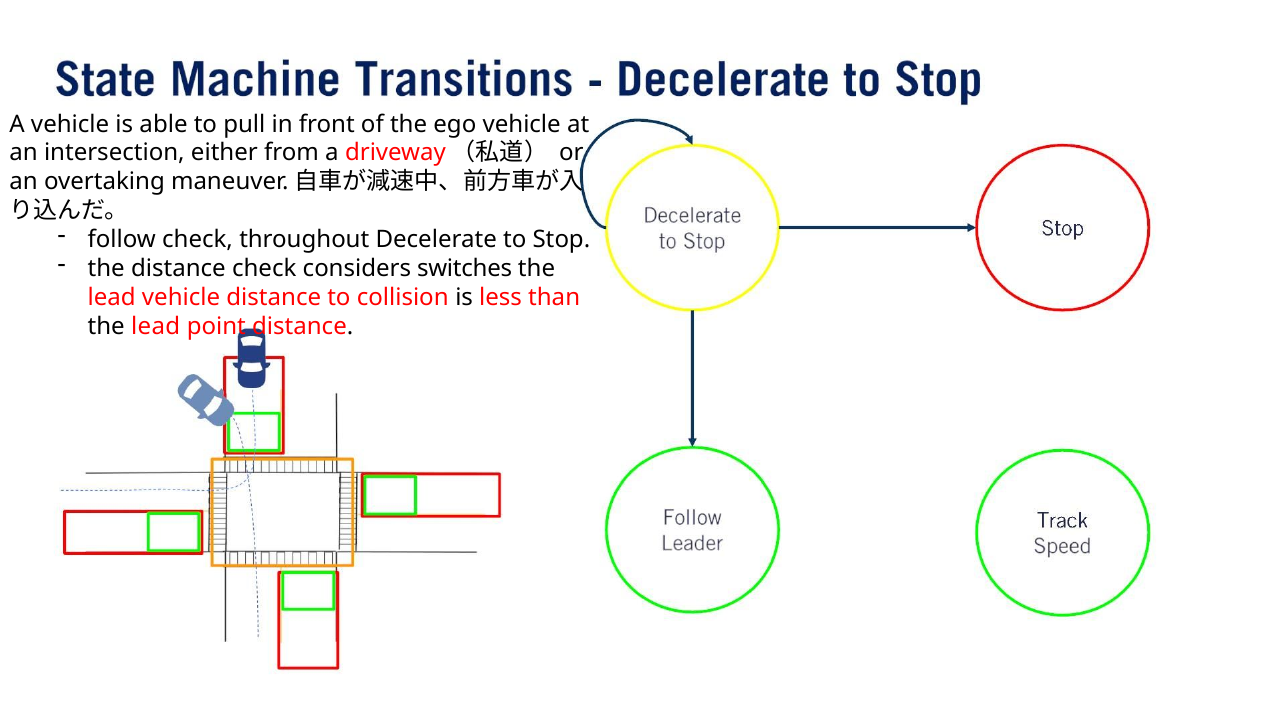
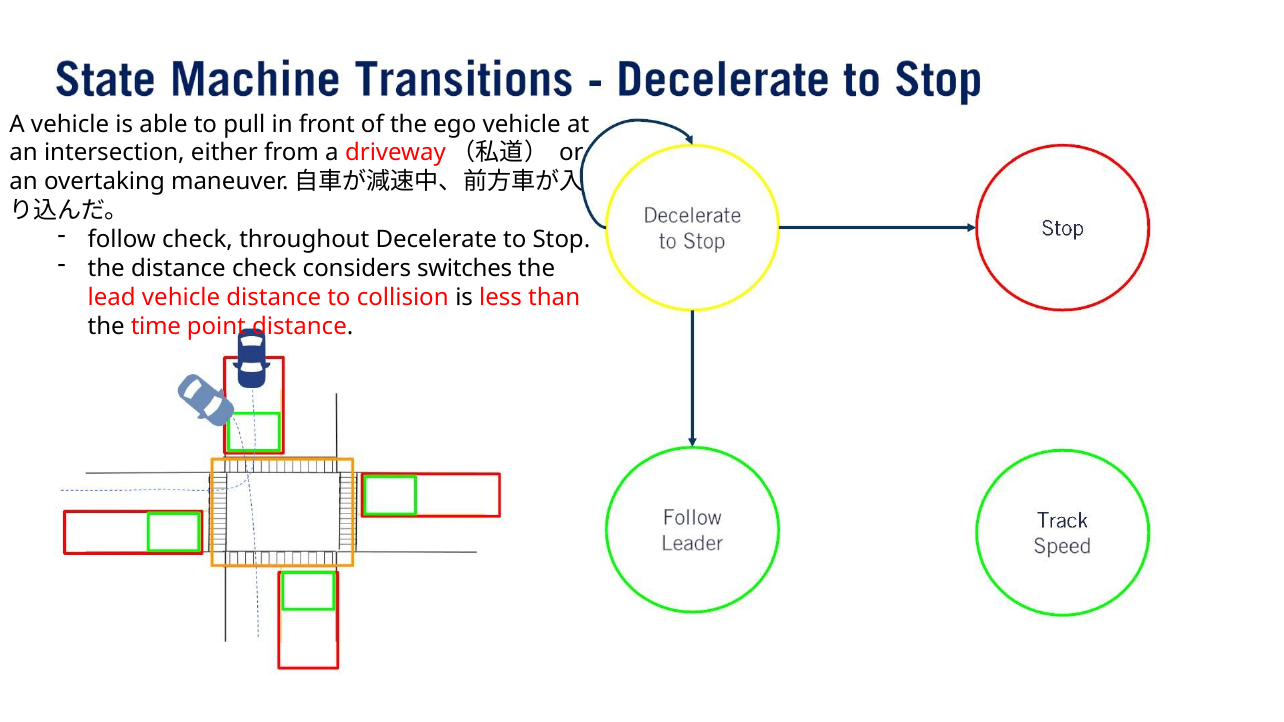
lead at (156, 326): lead -> time
